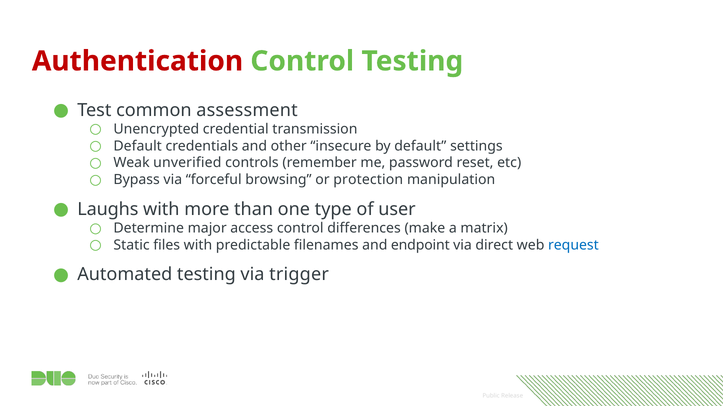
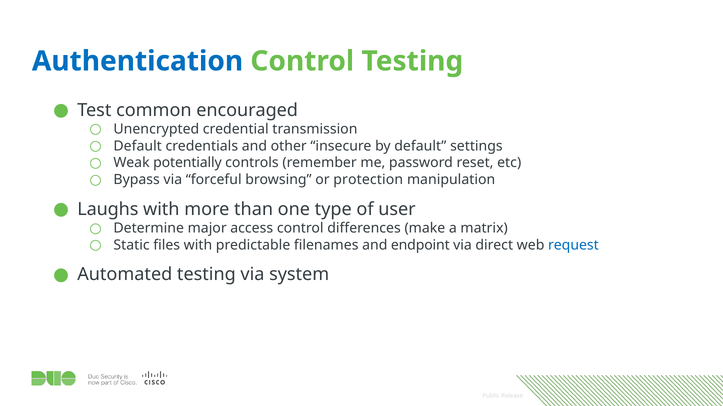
Authentication colour: red -> blue
assessment: assessment -> encouraged
unverified: unverified -> potentially
trigger: trigger -> system
